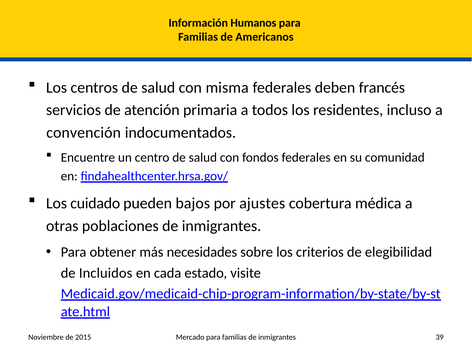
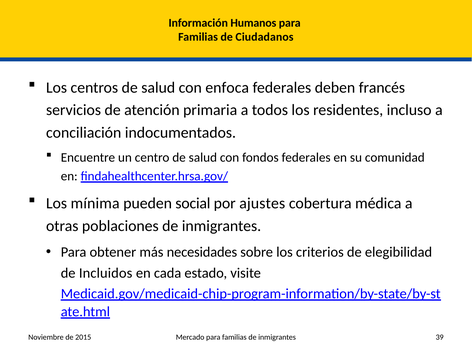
Americanos: Americanos -> Ciudadanos
misma: misma -> enfoca
convención: convención -> conciliación
cuidado: cuidado -> mínima
bajos: bajos -> social
